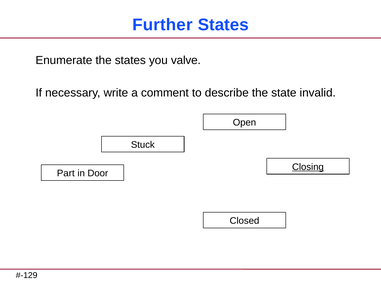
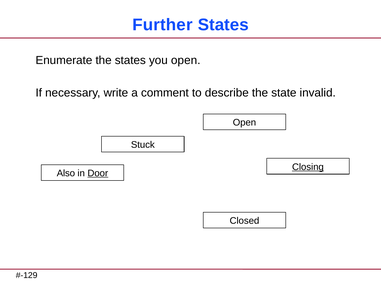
you valve: valve -> open
Part: Part -> Also
Door underline: none -> present
